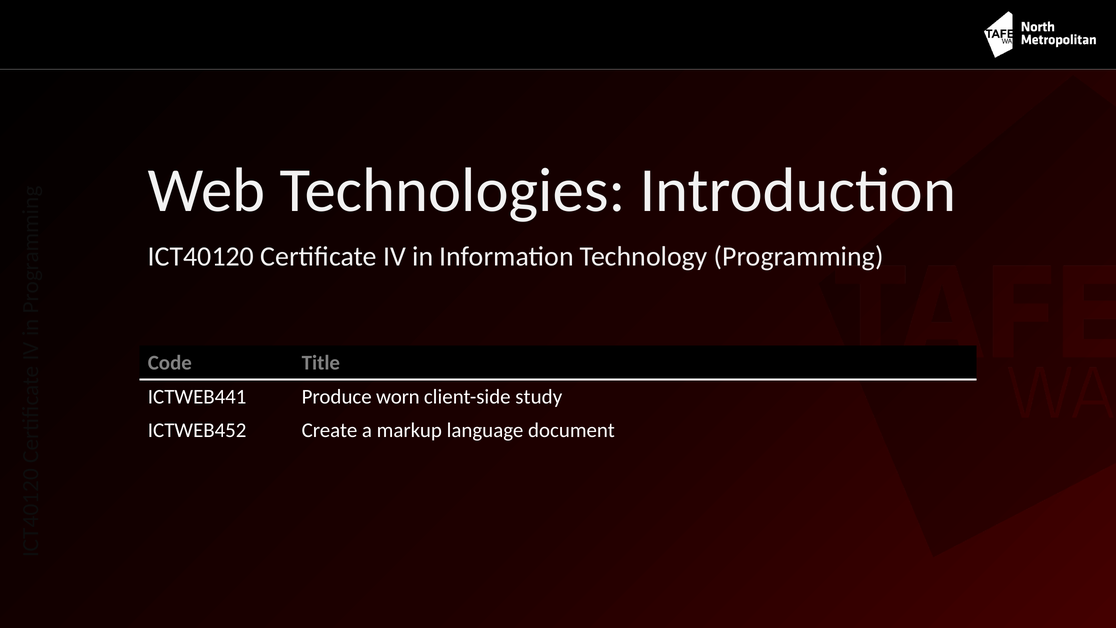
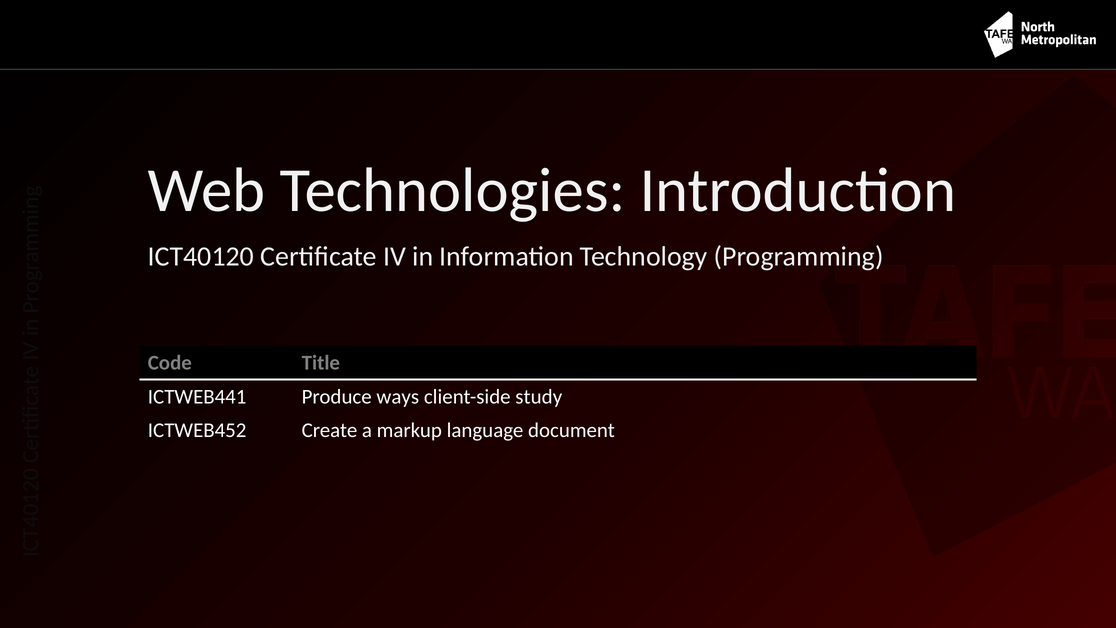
worn: worn -> ways
